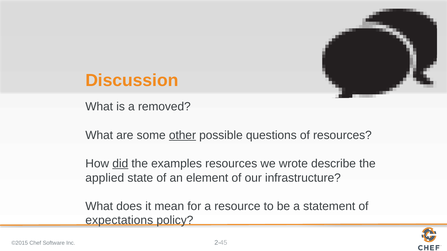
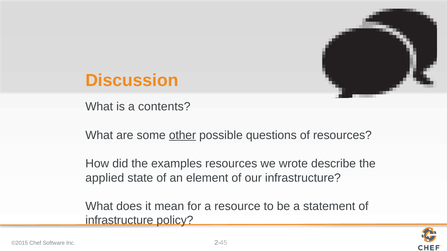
removed: removed -> contents
did underline: present -> none
expectations at (119, 221): expectations -> infrastructure
